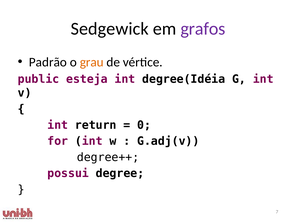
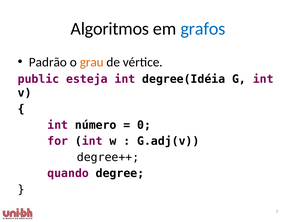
Sedgewick: Sedgewick -> Algoritmos
grafos colour: purple -> blue
return: return -> número
possui: possui -> quando
